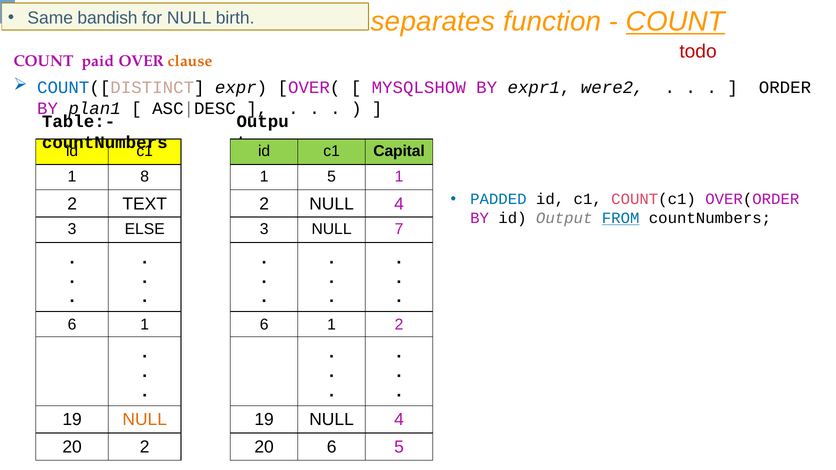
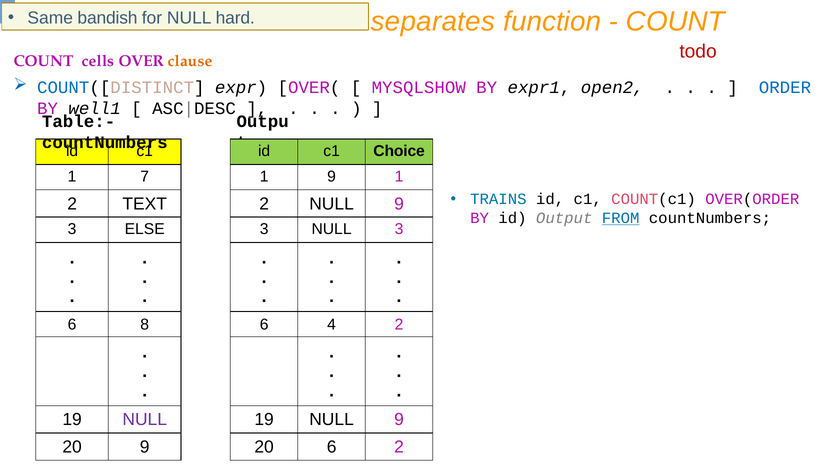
birth: birth -> hard
COUNT at (675, 22) underline: present -> none
paid: paid -> cells
were2: were2 -> open2
ORDER colour: black -> blue
plan1: plan1 -> well1
Capital: Capital -> Choice
8: 8 -> 7
1 5: 5 -> 9
PADDED: PADDED -> TRAINS
2 NULL 4: 4 -> 9
NULL 7: 7 -> 3
1 at (145, 325): 1 -> 8
1 at (332, 325): 1 -> 4
NULL at (145, 420) colour: orange -> purple
19 NULL 4: 4 -> 9
20 2: 2 -> 9
6 5: 5 -> 2
